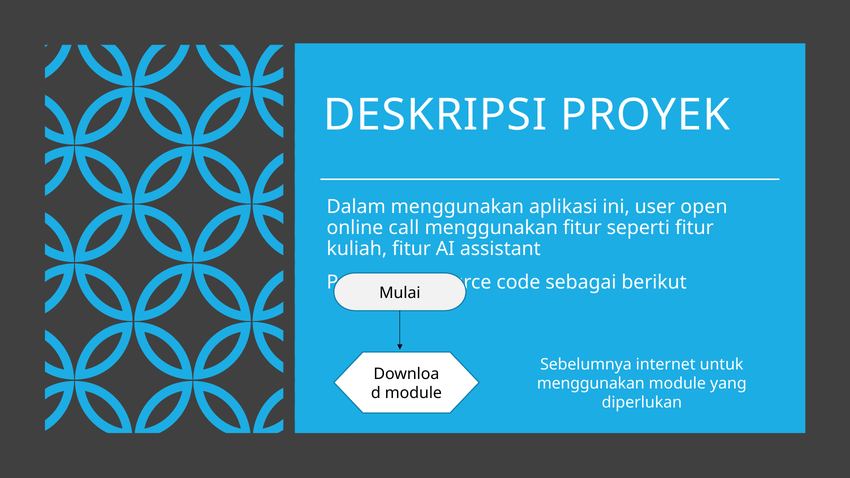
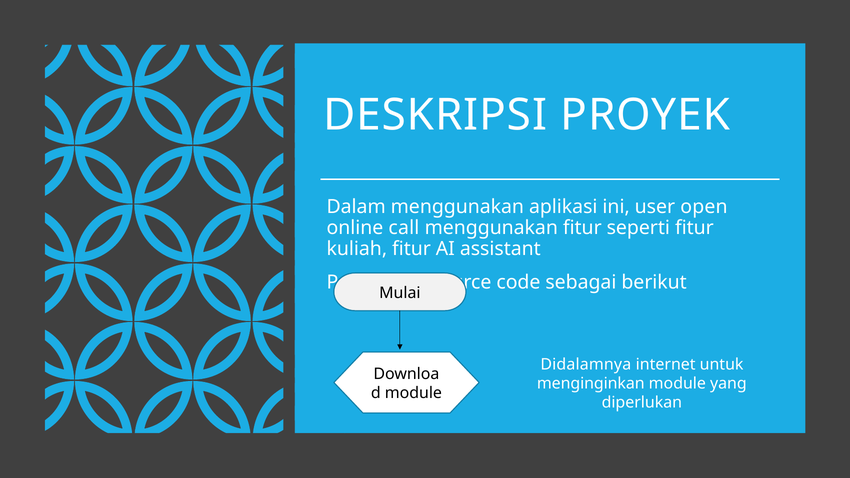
Sebelumnya: Sebelumnya -> Didalamnya
menggunakan at (591, 384): menggunakan -> menginginkan
